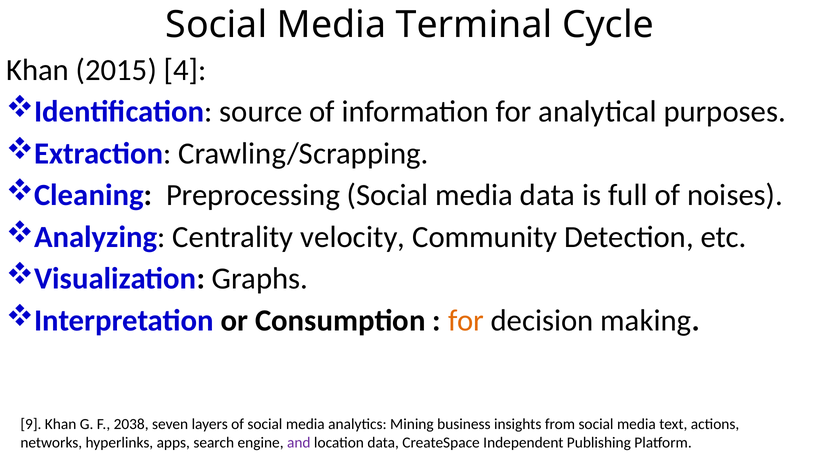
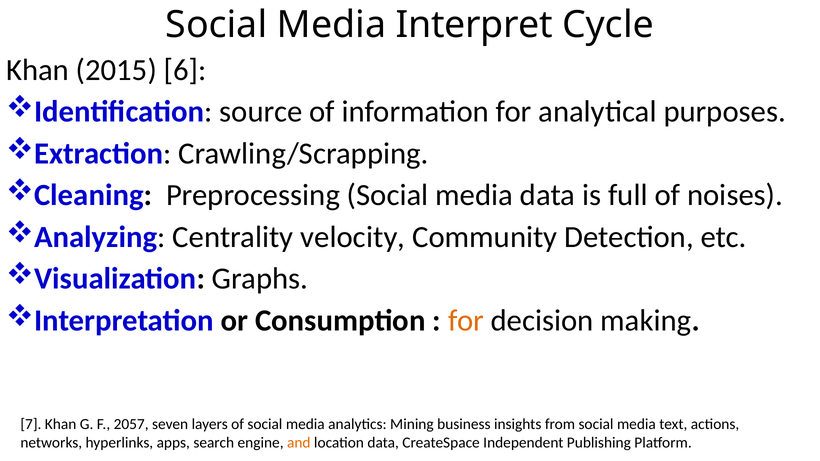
Terminal: Terminal -> Interpret
4: 4 -> 6
9: 9 -> 7
2038: 2038 -> 2057
and colour: purple -> orange
